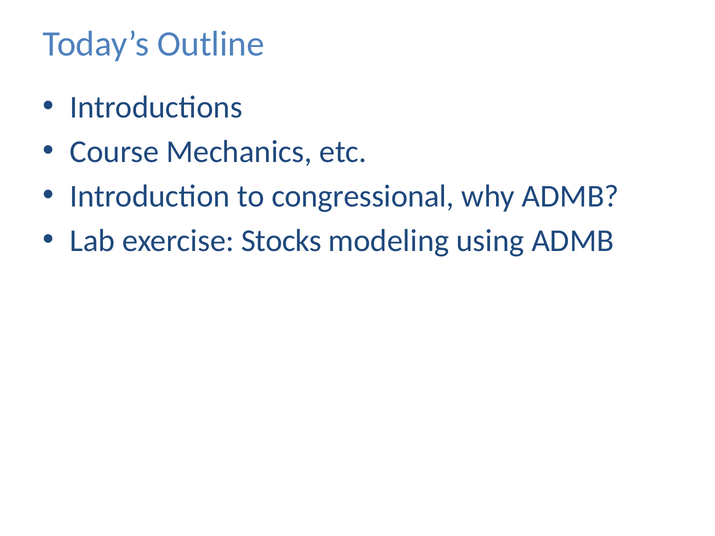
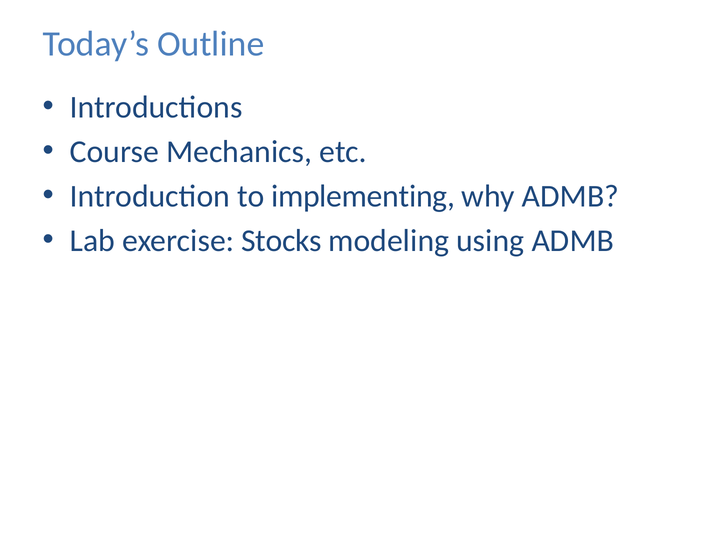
congressional: congressional -> implementing
